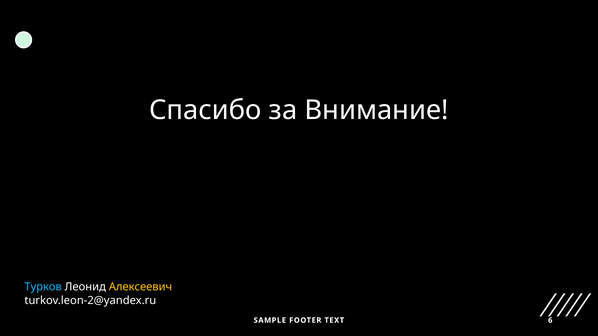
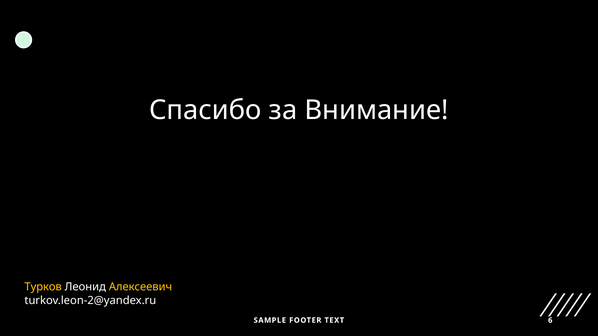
Турков colour: light blue -> yellow
